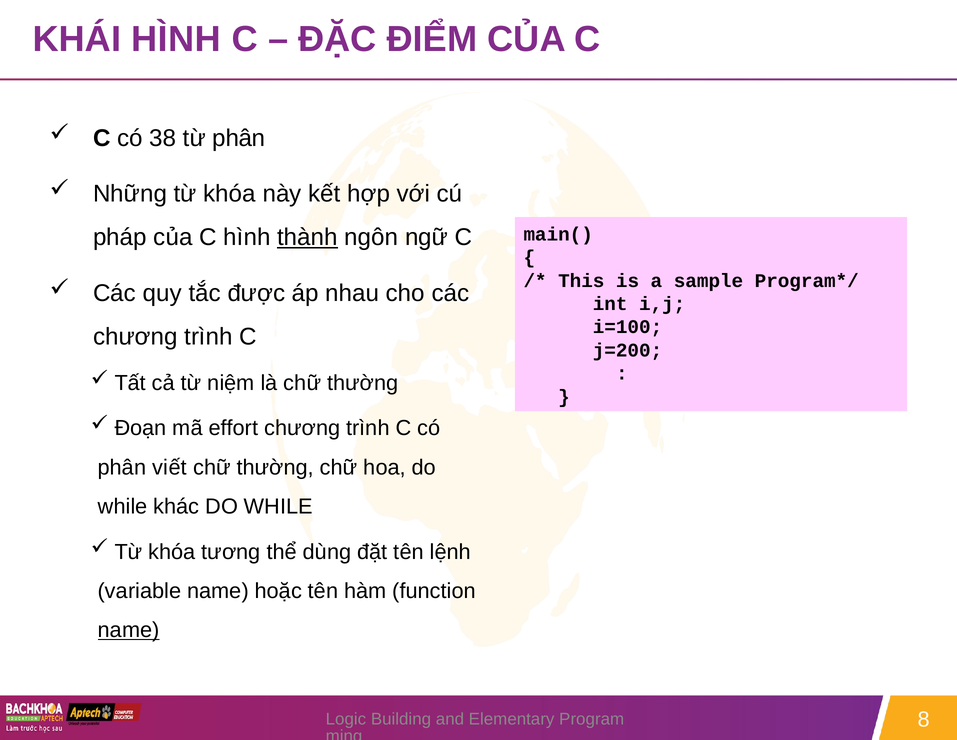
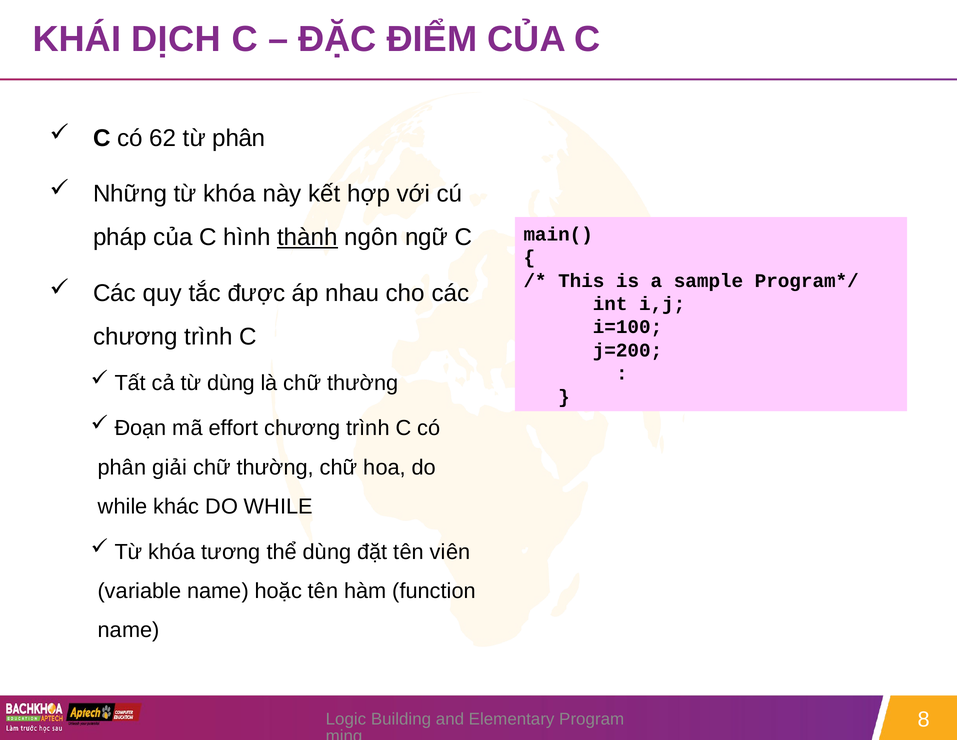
KHÁI HÌNH: HÌNH -> DỊCH
38: 38 -> 62
từ niệm: niệm -> dùng
viết: viết -> giải
lệnh: lệnh -> viên
name at (129, 630) underline: present -> none
